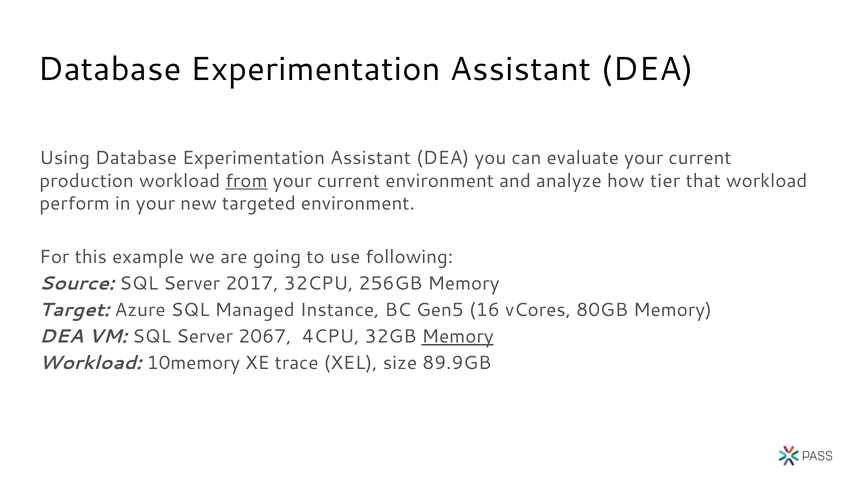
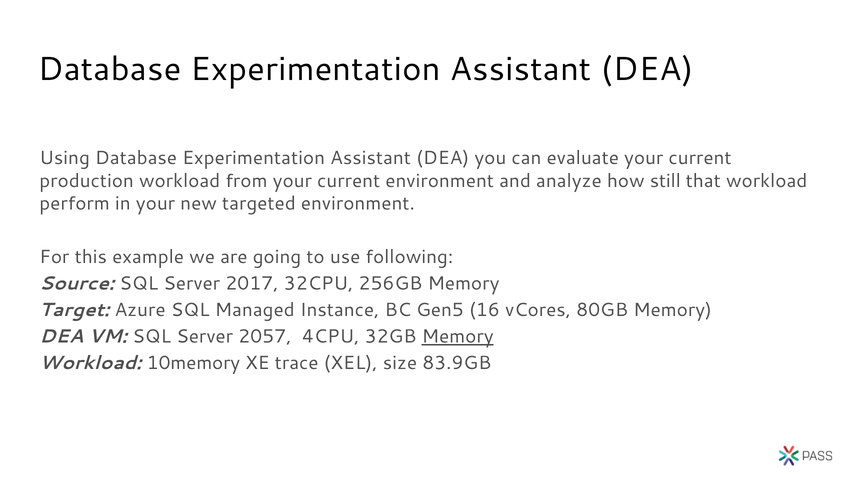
from underline: present -> none
tier: tier -> still
2067: 2067 -> 2057
89.9GB: 89.9GB -> 83.9GB
